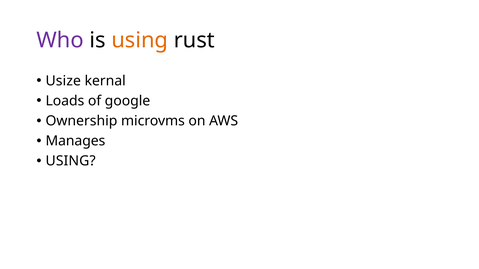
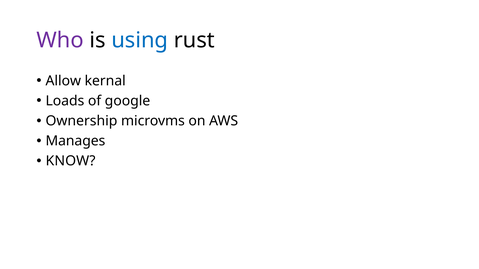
using at (140, 40) colour: orange -> blue
Usize: Usize -> Allow
USING at (71, 161): USING -> KNOW
